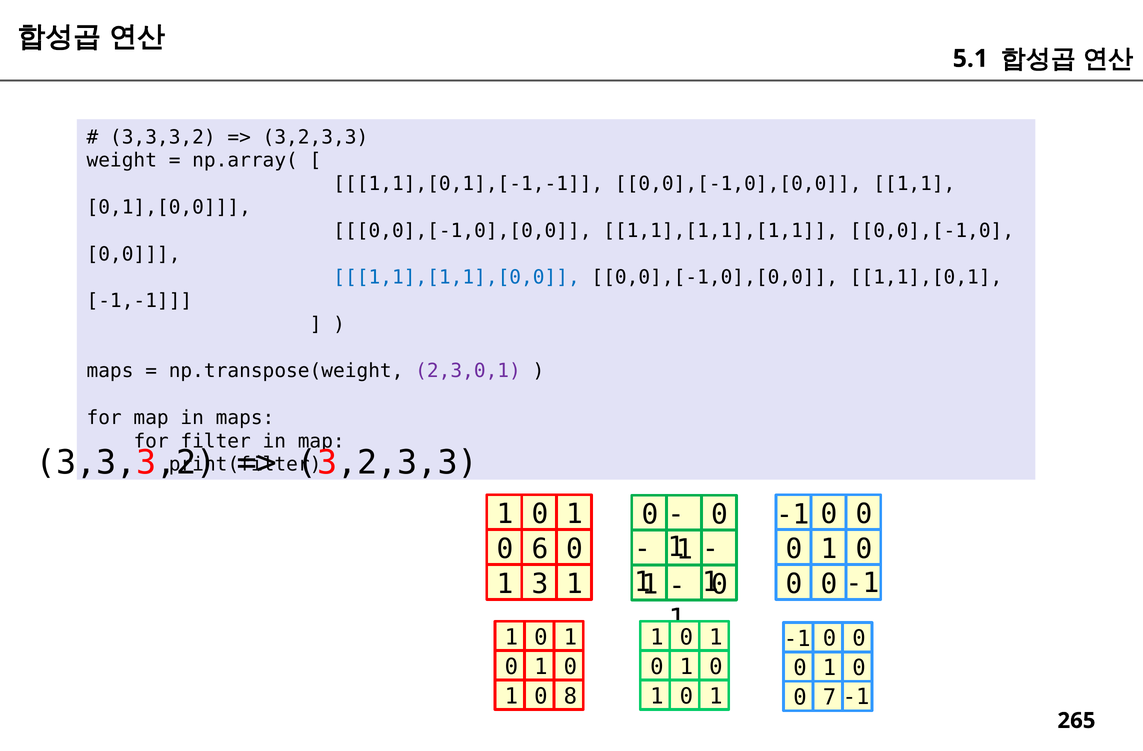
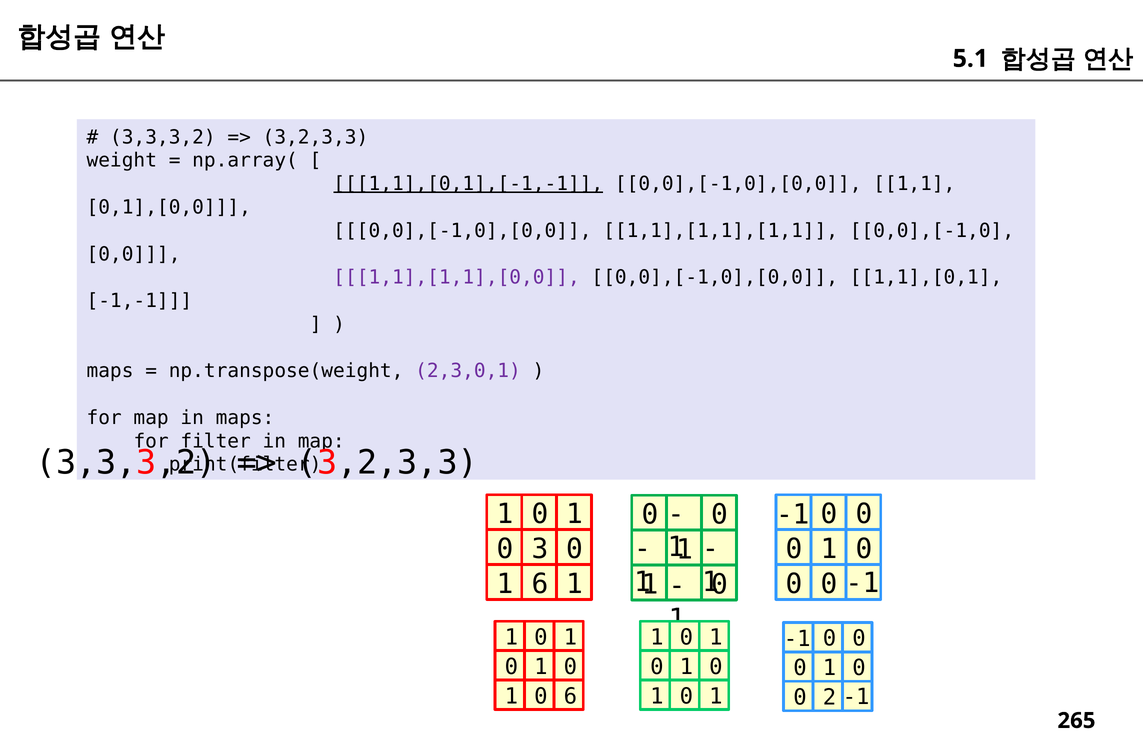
1,1],[0,1],[-1,-1 underline: none -> present
1,1],[1,1],[0,0 colour: blue -> purple
6: 6 -> 3
1 3: 3 -> 6
0 8: 8 -> 6
7: 7 -> 2
